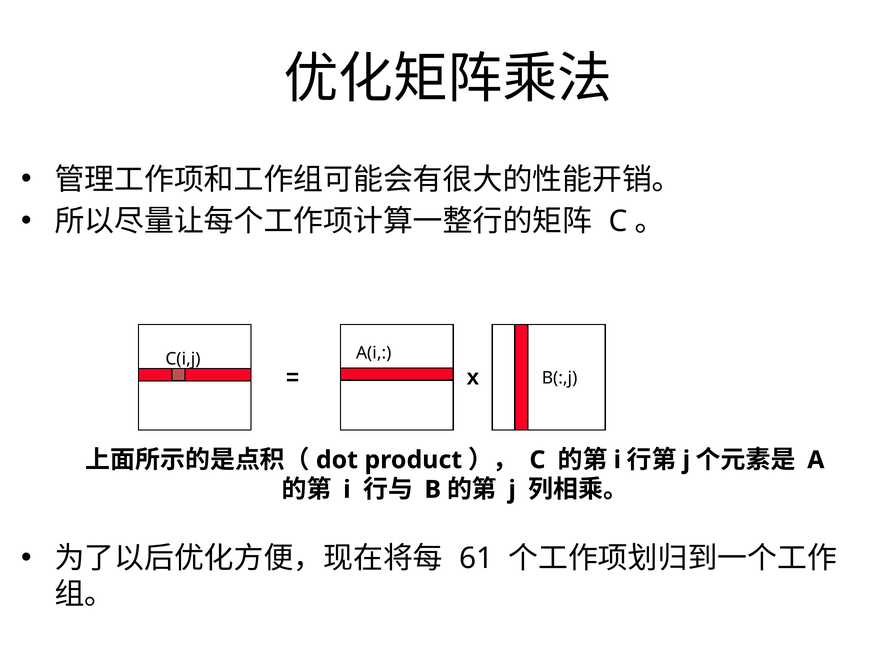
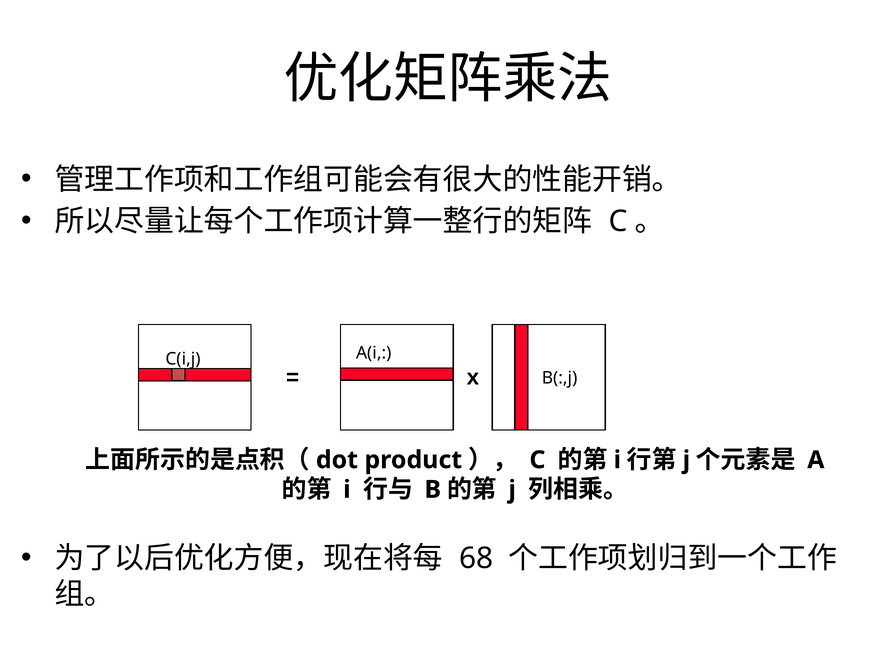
61: 61 -> 68
